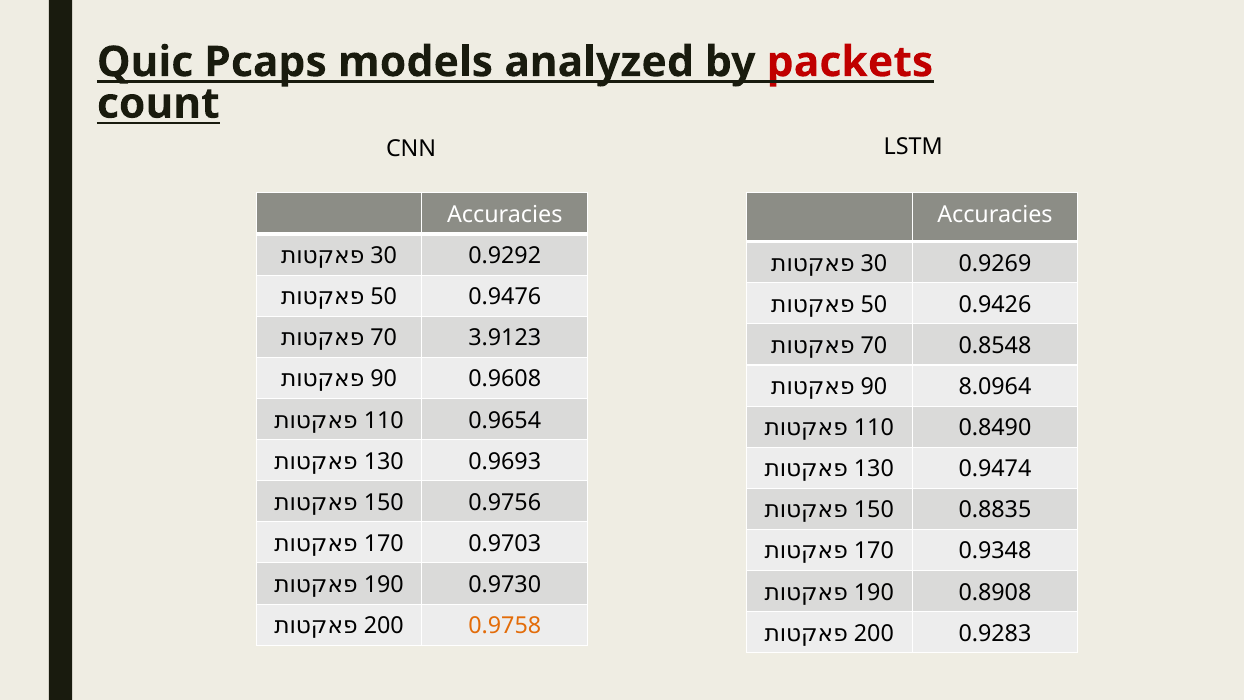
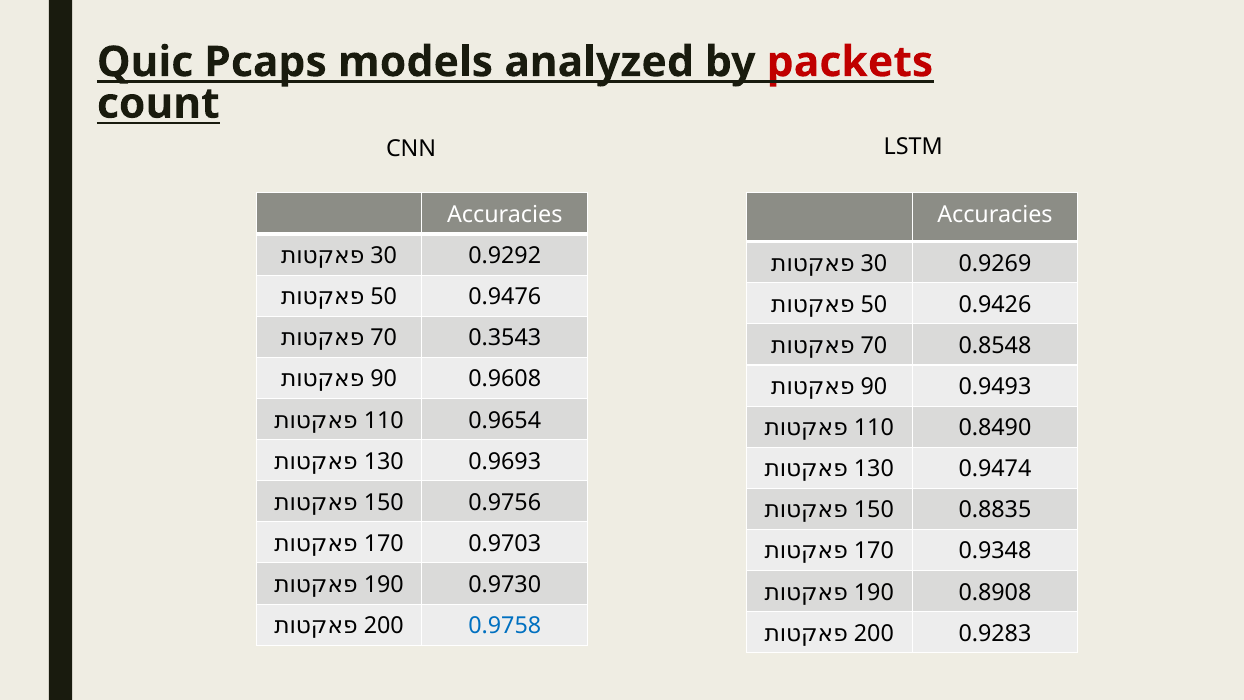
3.9123: 3.9123 -> 0.3543
8.0964: 8.0964 -> 0.9493
0.9758 colour: orange -> blue
